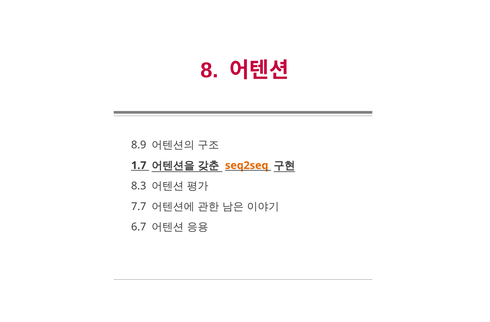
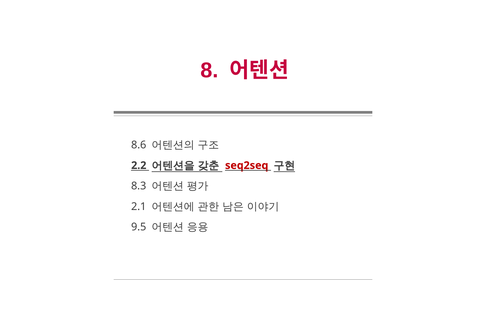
8.9: 8.9 -> 8.6
1.7: 1.7 -> 2.2
seq2seq colour: orange -> red
7.7: 7.7 -> 2.1
6.7: 6.7 -> 9.5
